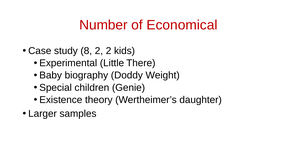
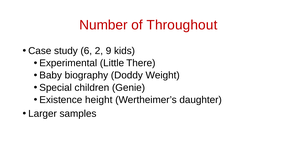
Economical: Economical -> Throughout
8: 8 -> 6
2 2: 2 -> 9
theory: theory -> height
